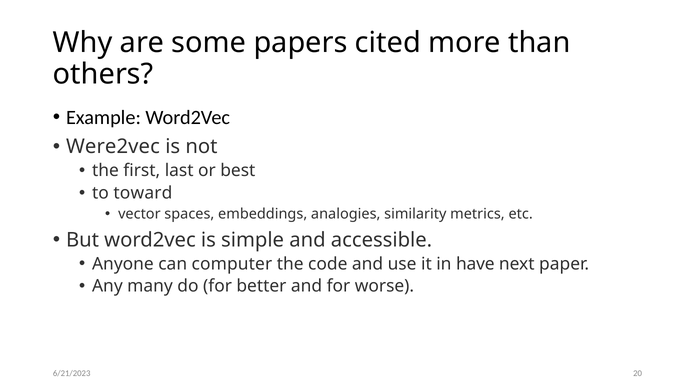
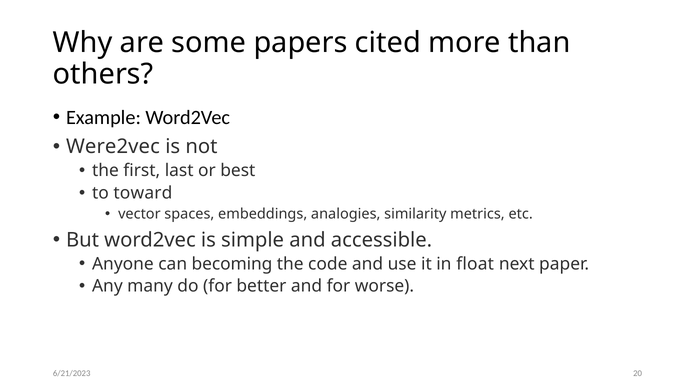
computer: computer -> becoming
have: have -> float
